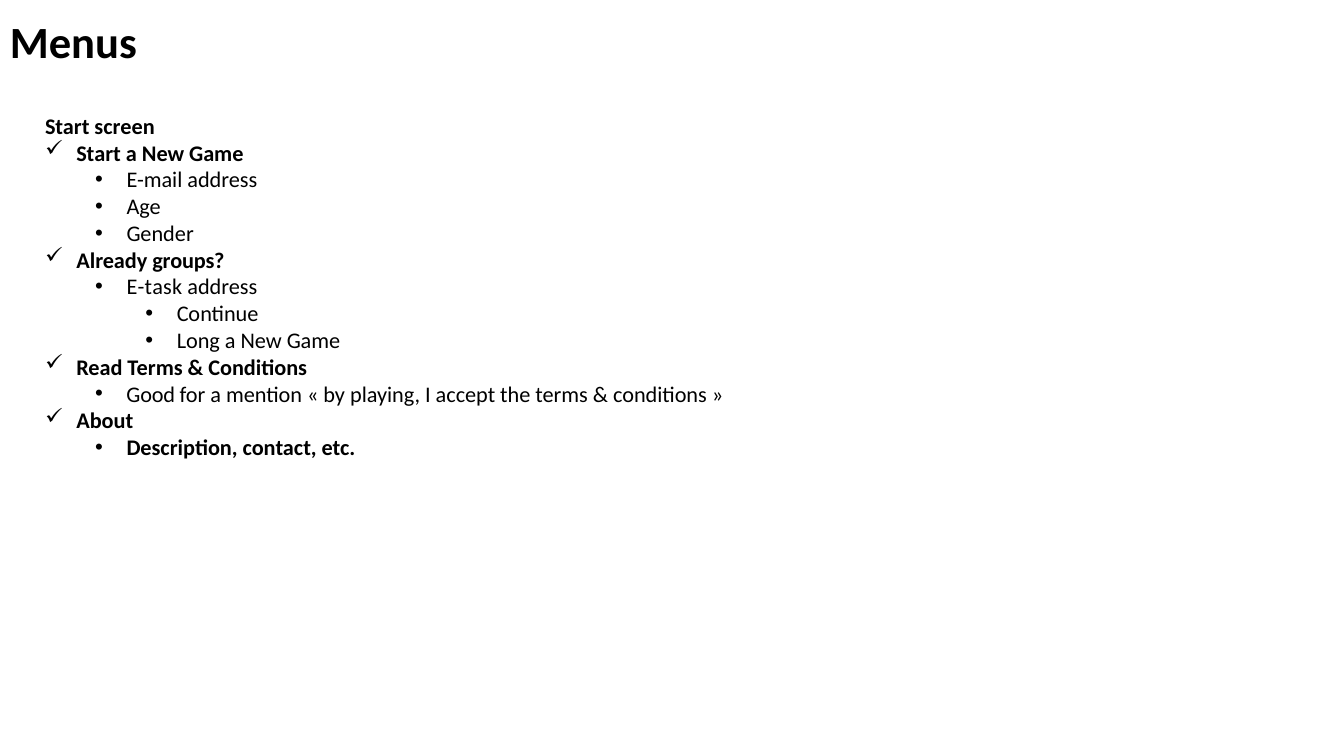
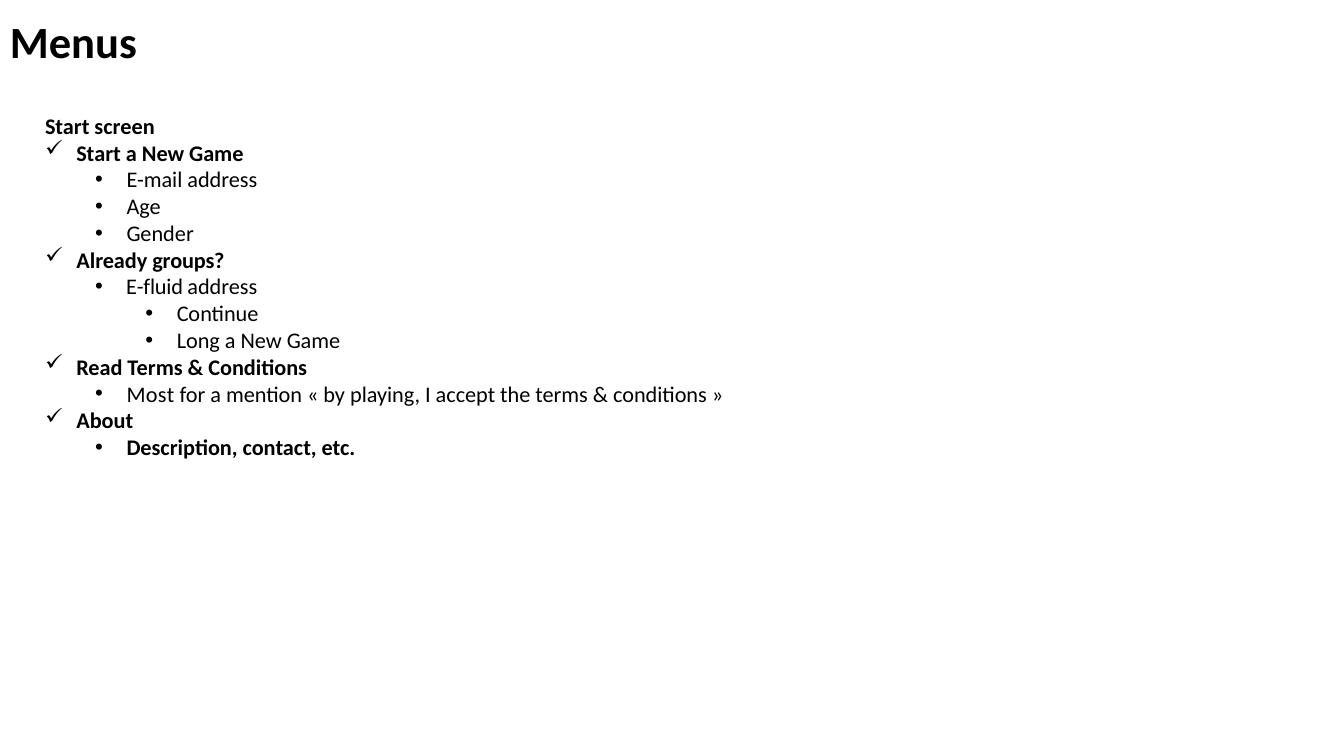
E-task: E-task -> E-fluid
Good: Good -> Most
